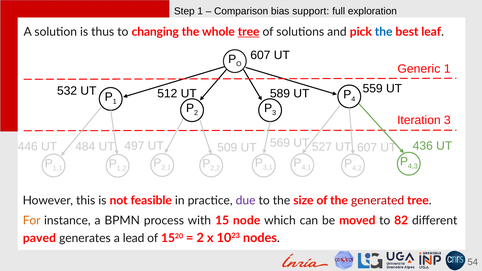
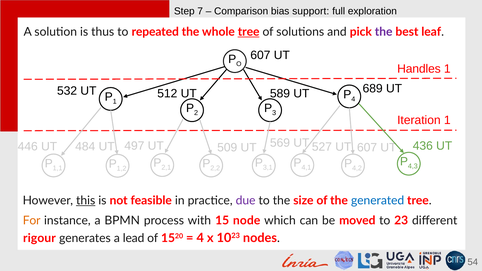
Step 1: 1 -> 7
changing: changing -> repeated
the at (384, 32) colour: blue -> purple
Generic: Generic -> Handles
559: 559 -> 689
Iteration 3: 3 -> 1
this underline: none -> present
generated colour: red -> blue
82: 82 -> 23
paved: paved -> rigour
2 at (200, 238): 2 -> 4
